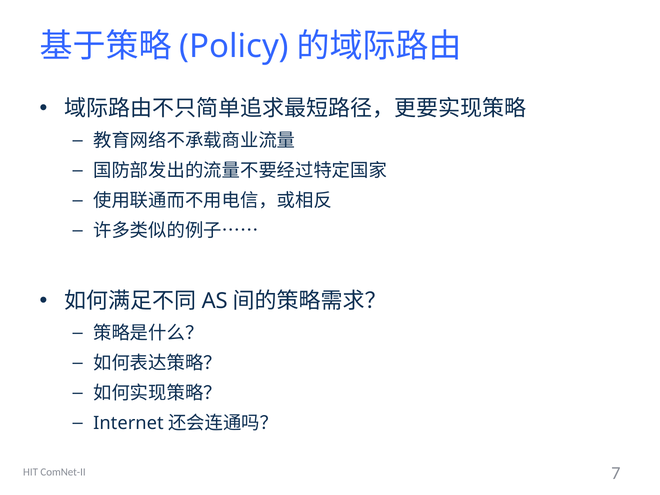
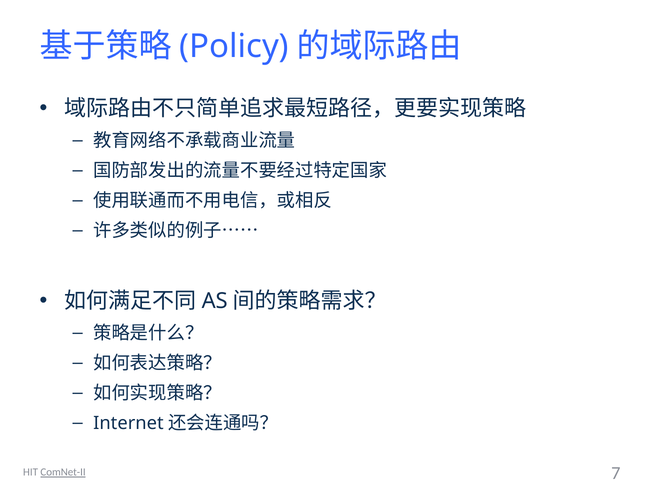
ComNet-II underline: none -> present
